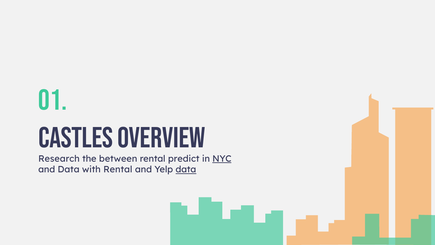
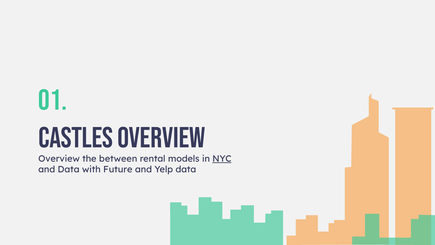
Research at (59, 159): Research -> Overview
predict: predict -> models
with Rental: Rental -> Future
data at (186, 169) underline: present -> none
